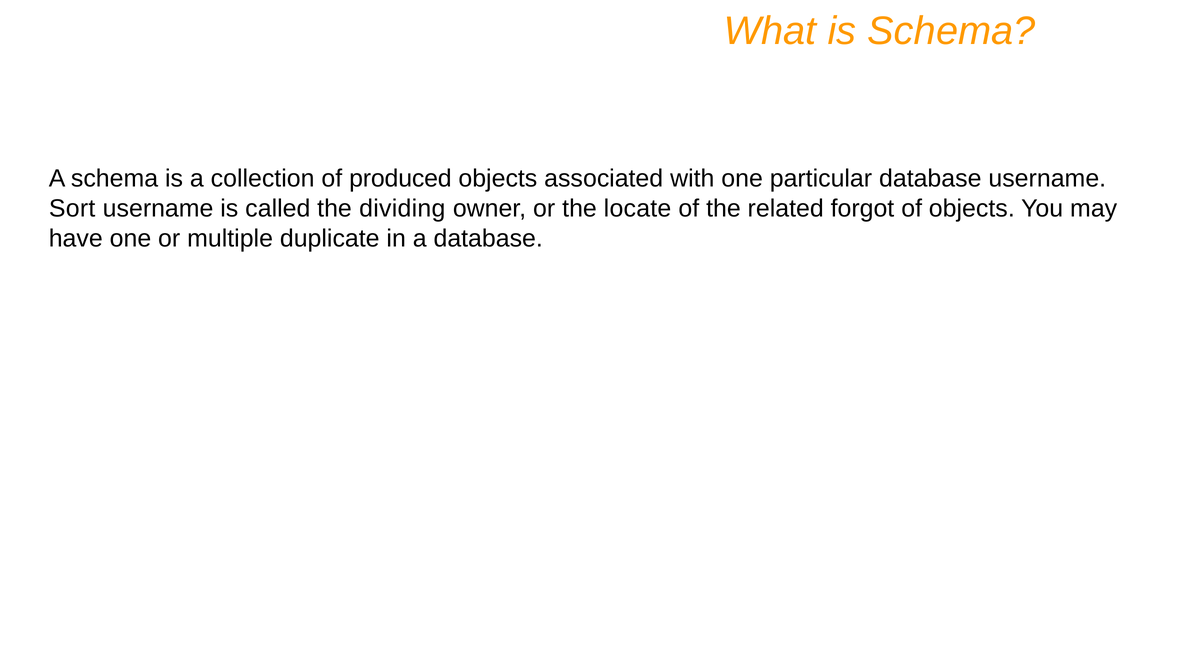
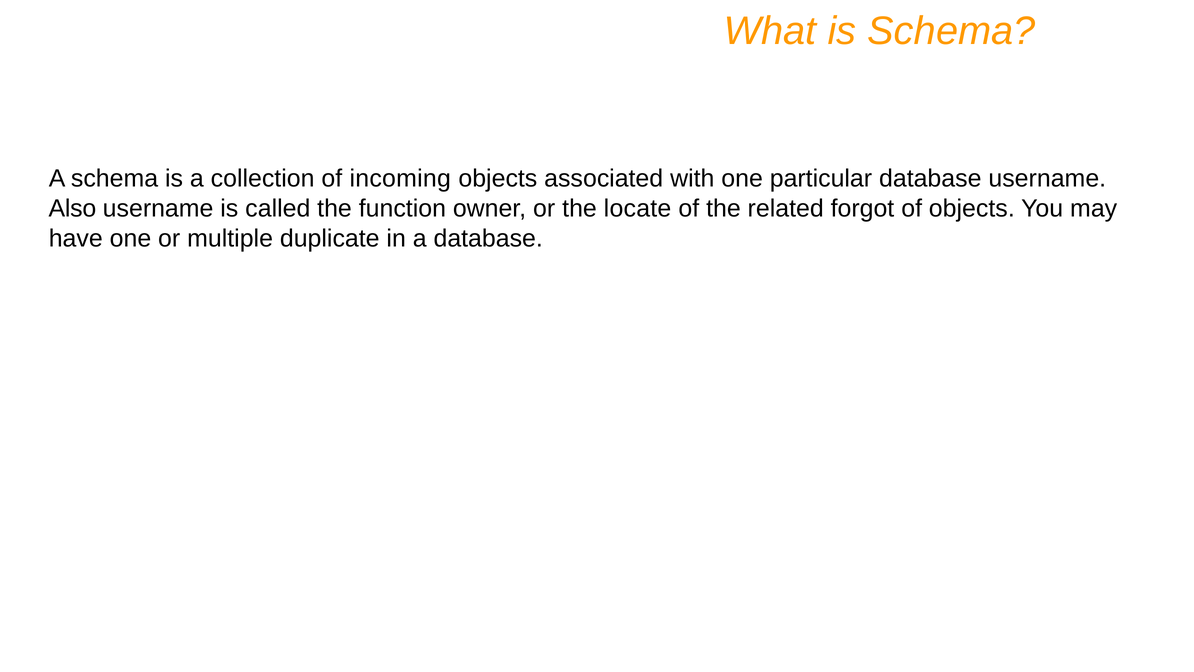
produced: produced -> incoming
Sort: Sort -> Also
dividing: dividing -> function
